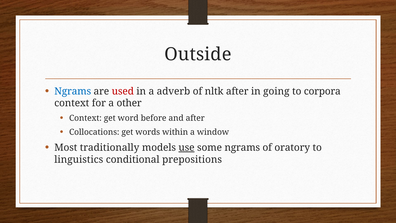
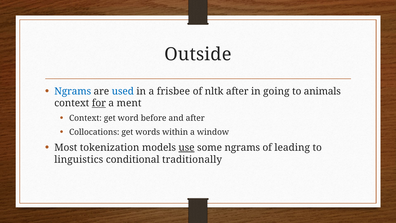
used colour: red -> blue
adverb: adverb -> frisbee
corpora: corpora -> animals
for underline: none -> present
other: other -> ment
traditionally: traditionally -> tokenization
oratory: oratory -> leading
prepositions: prepositions -> traditionally
